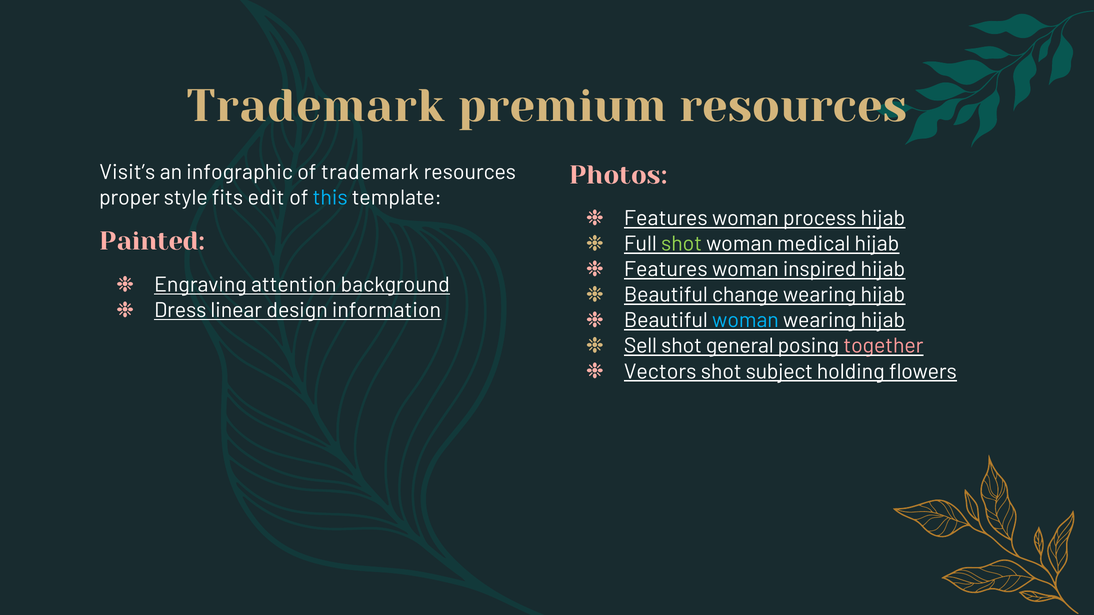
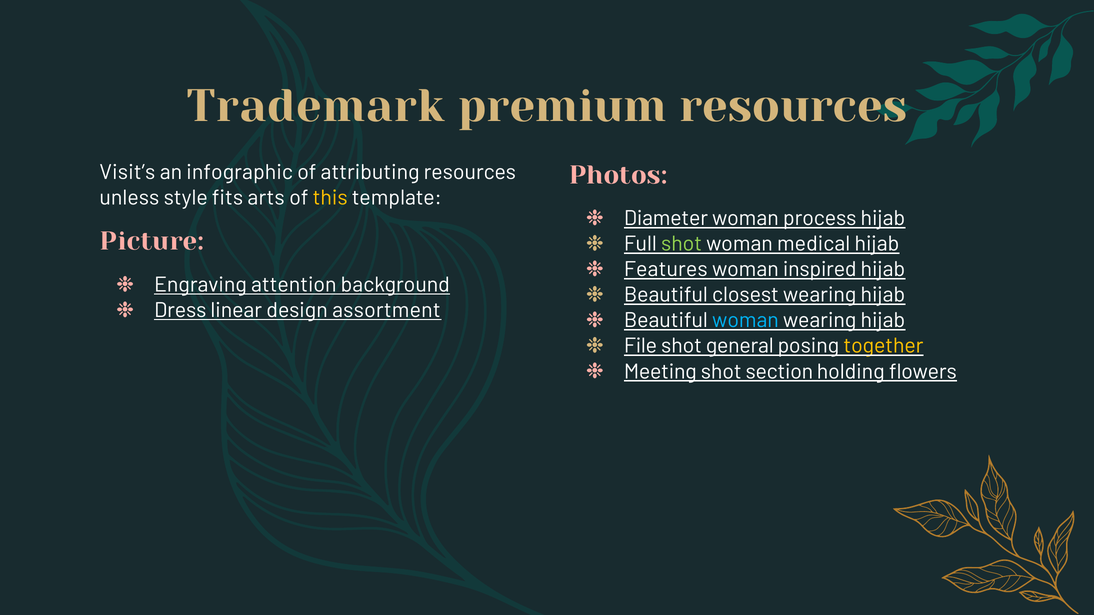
of trademark: trademark -> attributing
proper: proper -> unless
edit: edit -> arts
this colour: light blue -> yellow
Features at (666, 218): Features -> Diameter
Painted: Painted -> Picture
change: change -> closest
information: information -> assortment
Sell: Sell -> File
together colour: pink -> yellow
Vectors: Vectors -> Meeting
subject: subject -> section
